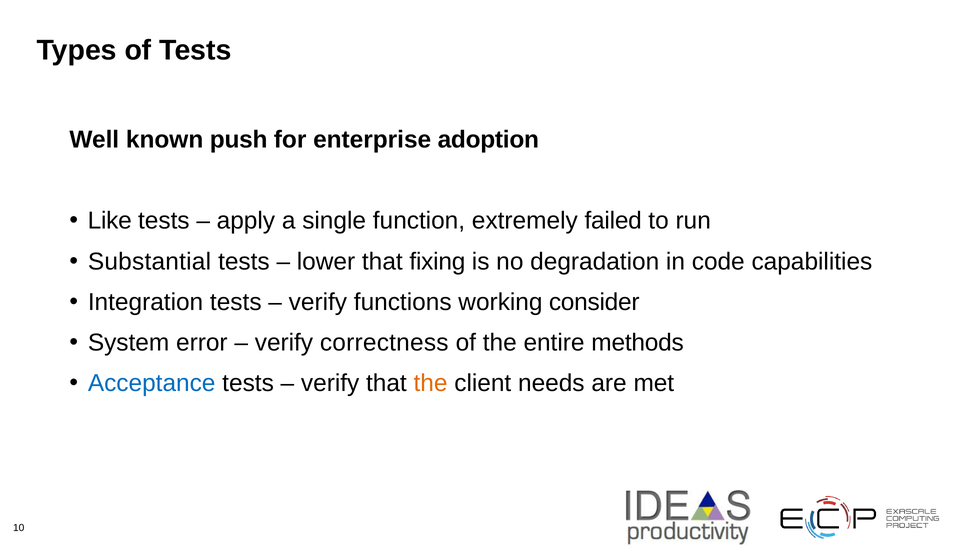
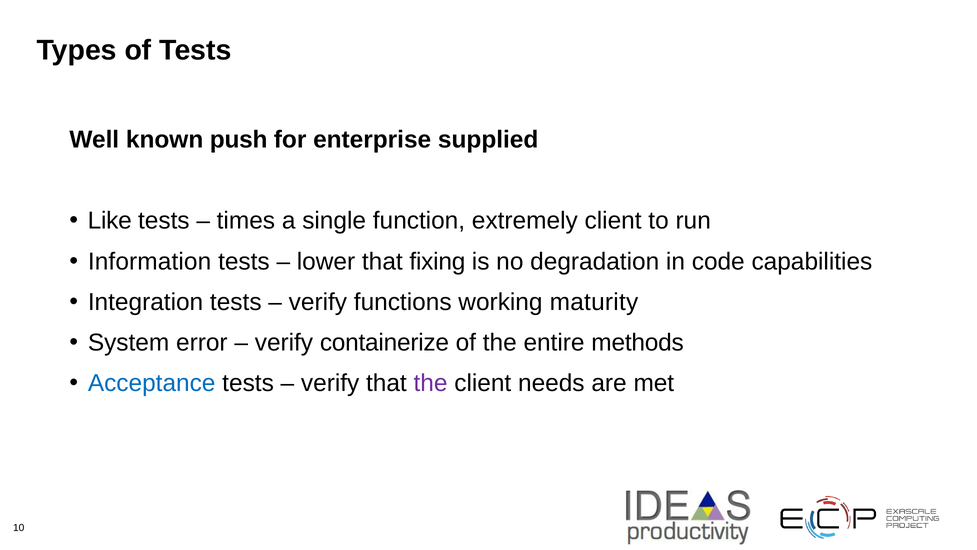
adoption: adoption -> supplied
apply: apply -> times
extremely failed: failed -> client
Substantial: Substantial -> Information
consider: consider -> maturity
correctness: correctness -> containerize
the at (430, 383) colour: orange -> purple
